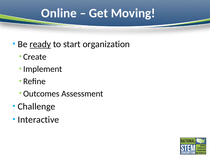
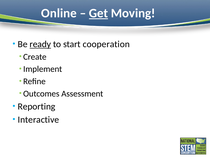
Get underline: none -> present
organization: organization -> cooperation
Challenge: Challenge -> Reporting
